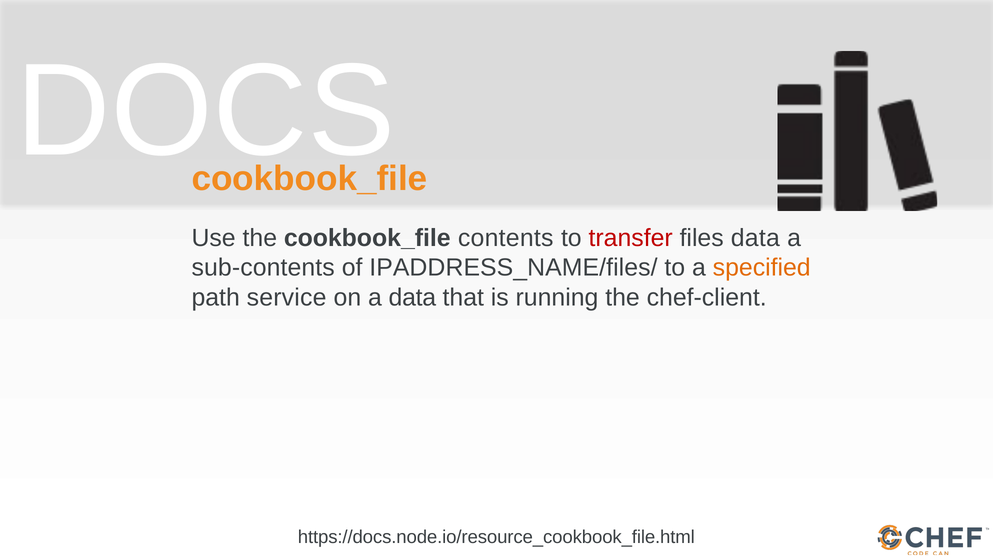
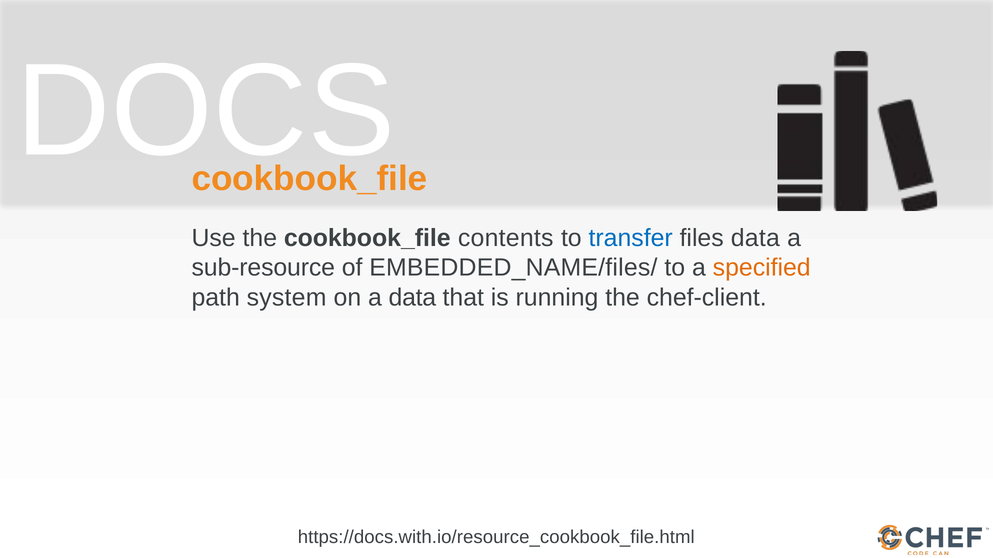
transfer colour: red -> blue
sub-contents: sub-contents -> sub-resource
IPADDRESS_NAME/files/: IPADDRESS_NAME/files/ -> EMBEDDED_NAME/files/
service: service -> system
https://docs.node.io/resource_cookbook_file.html: https://docs.node.io/resource_cookbook_file.html -> https://docs.with.io/resource_cookbook_file.html
